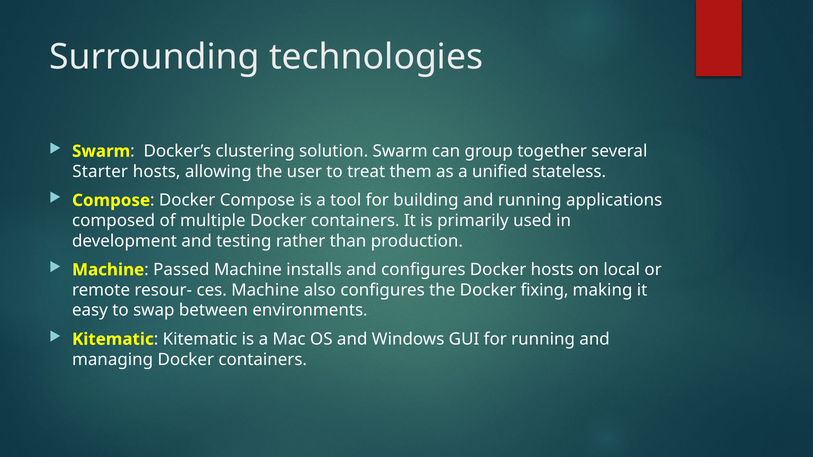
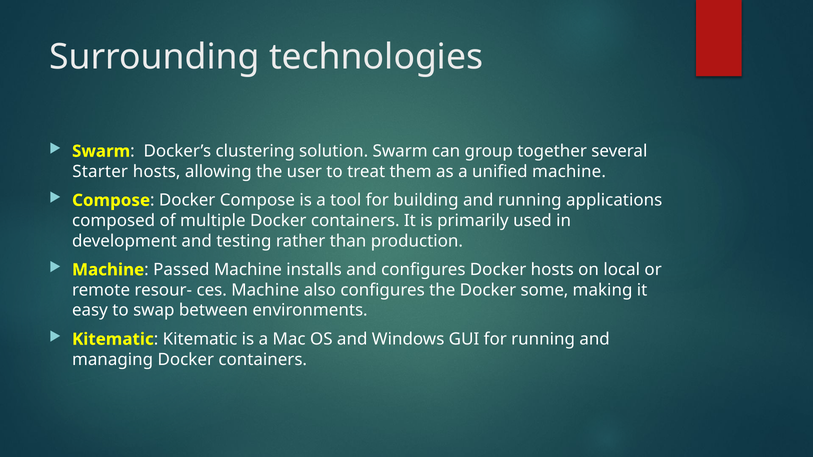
unified stateless: stateless -> machine
fixing: fixing -> some
